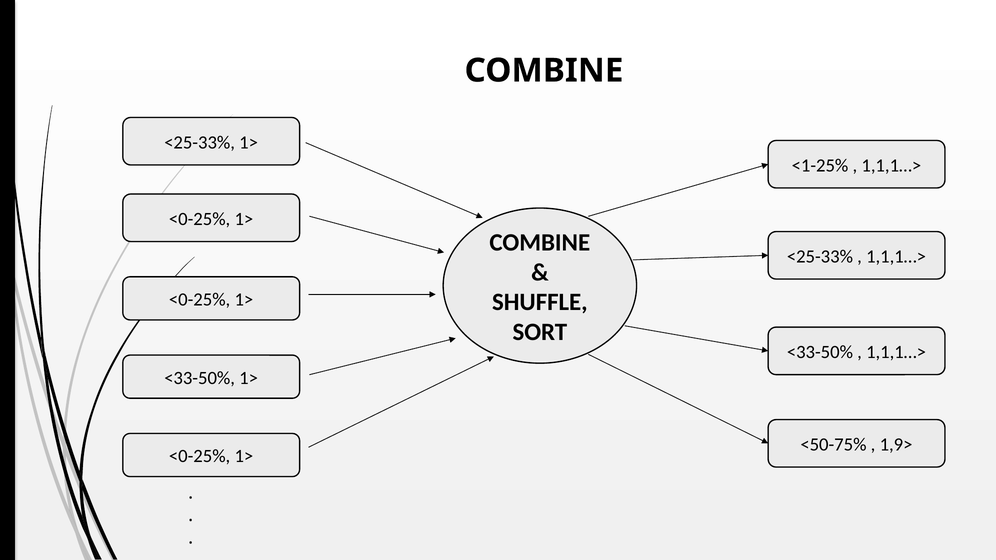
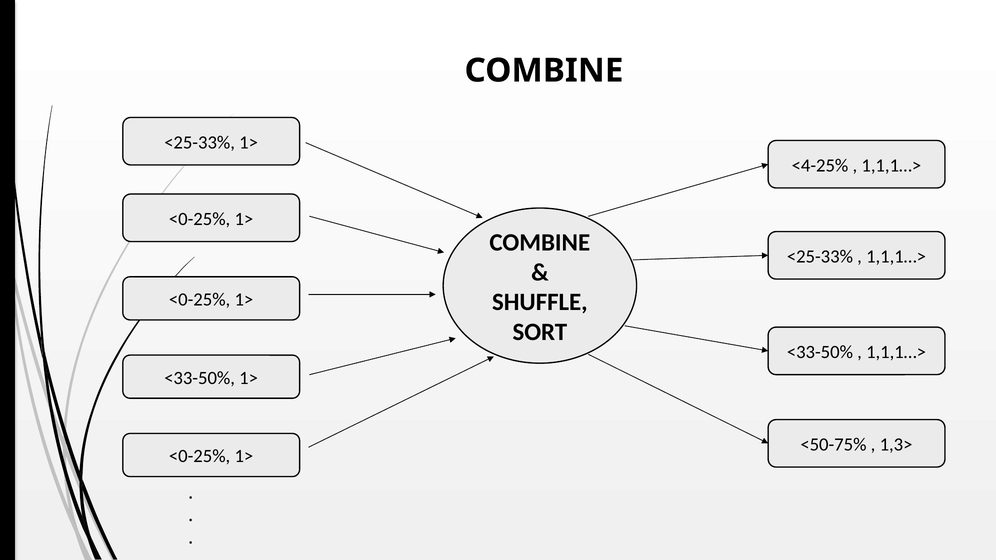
<1-25%: <1-25% -> <4-25%
1,9>: 1,9> -> 1,3>
